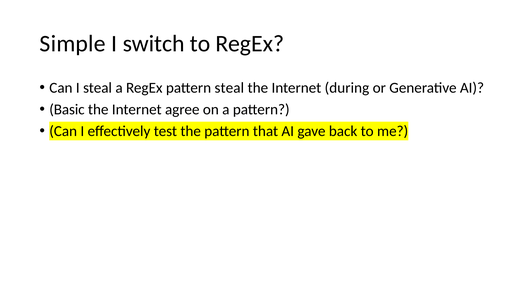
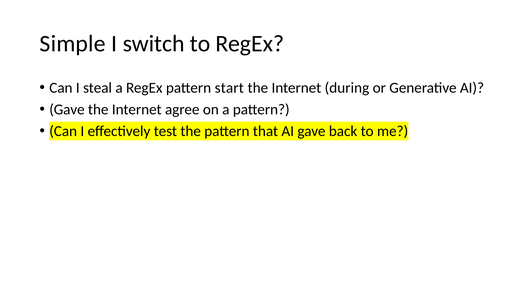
pattern steal: steal -> start
Basic at (67, 109): Basic -> Gave
